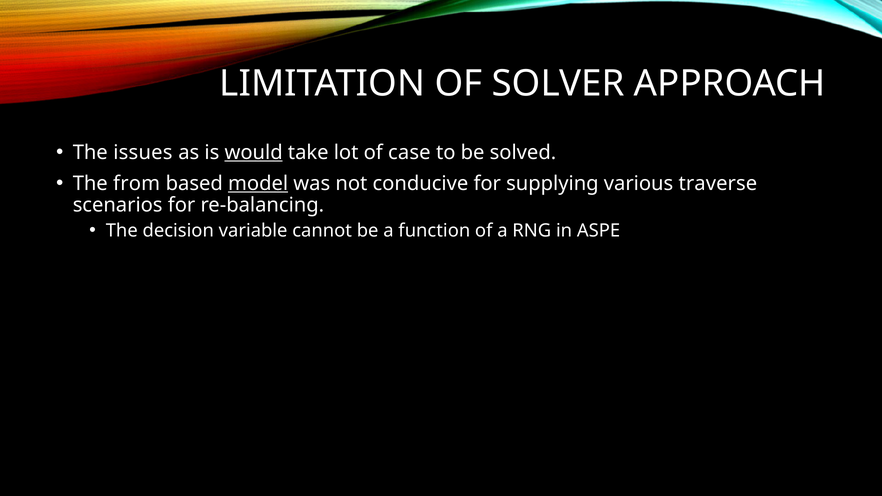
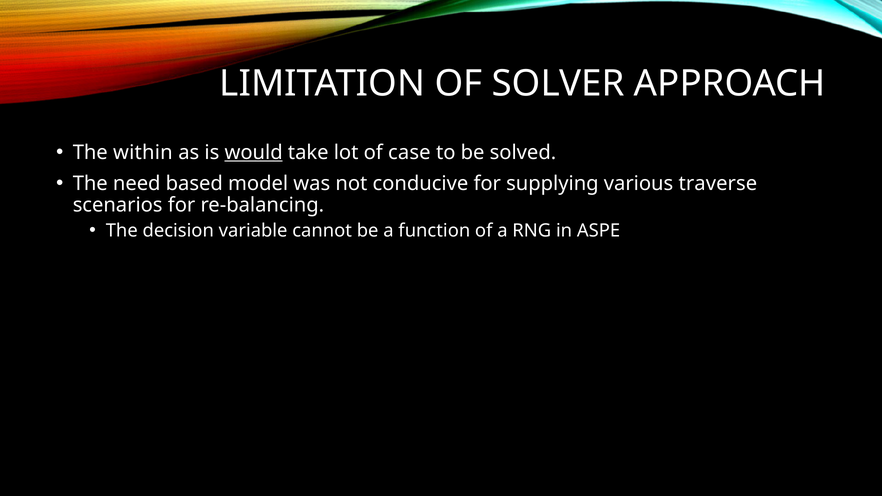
issues: issues -> within
from: from -> need
model underline: present -> none
